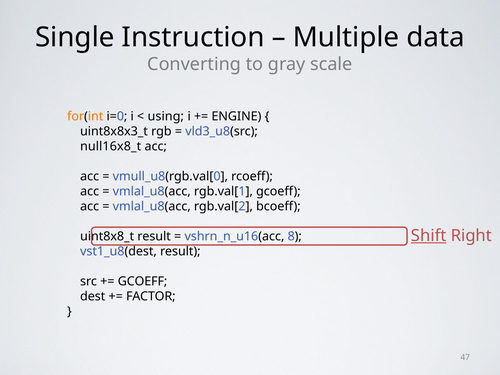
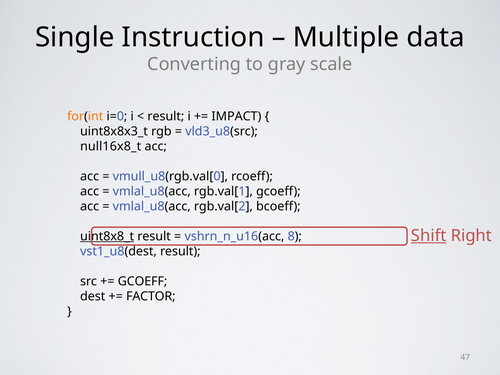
using at (166, 116): using -> result
ENGINE: ENGINE -> IMPACT
uint8x8_t underline: none -> present
